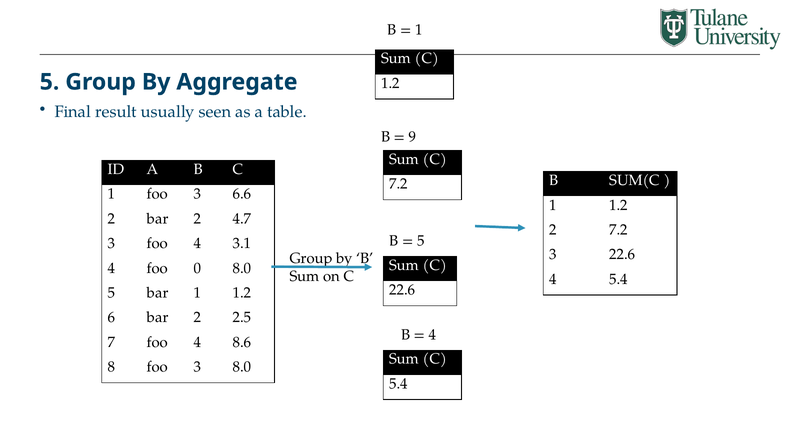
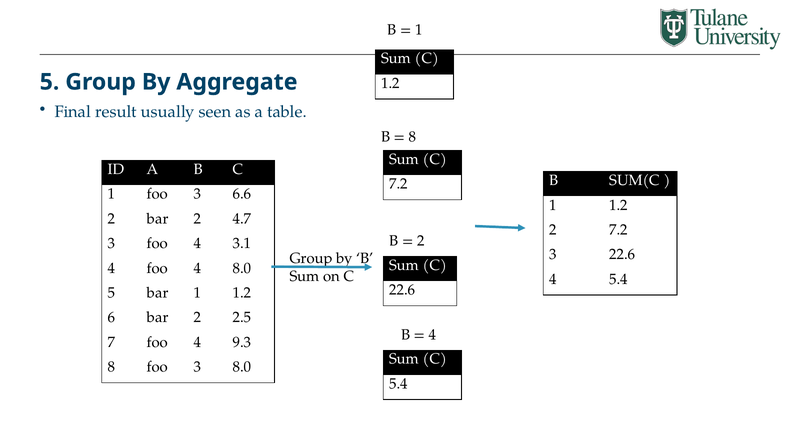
9 at (413, 137): 9 -> 8
5 at (421, 241): 5 -> 2
4 foo 0: 0 -> 4
8.6: 8.6 -> 9.3
